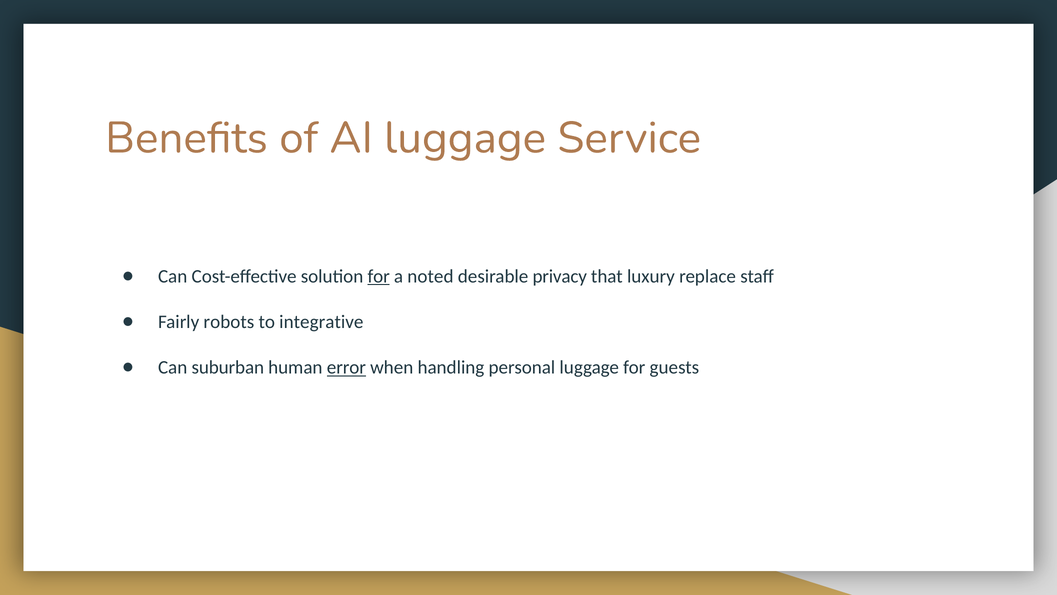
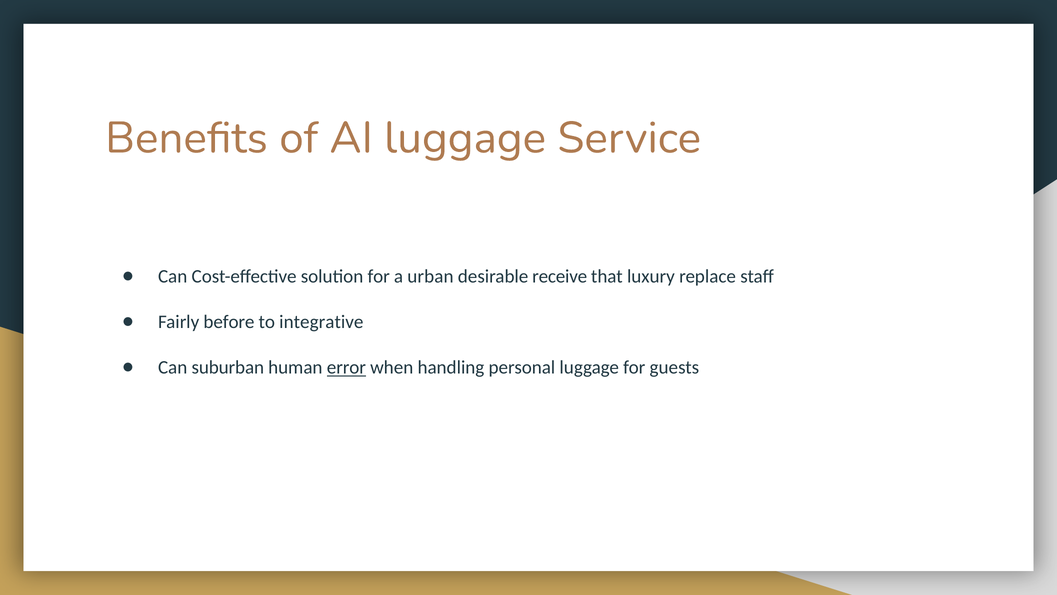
for at (379, 276) underline: present -> none
noted: noted -> urban
privacy: privacy -> receive
robots: robots -> before
